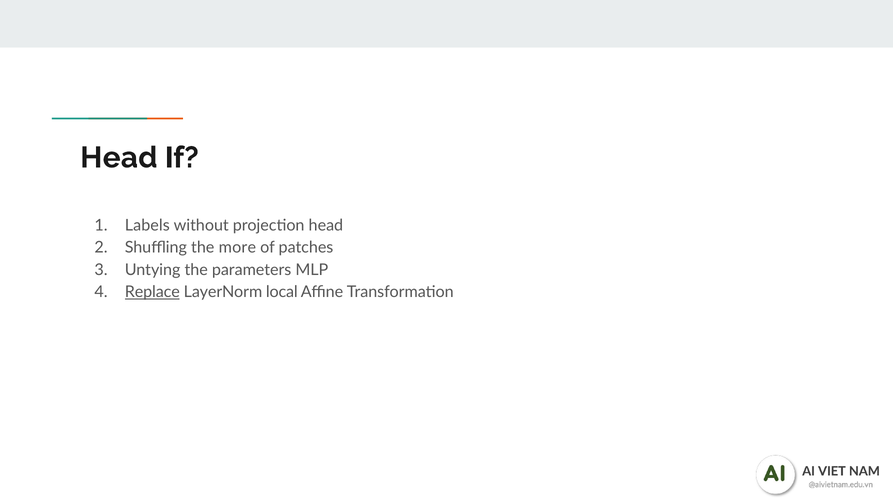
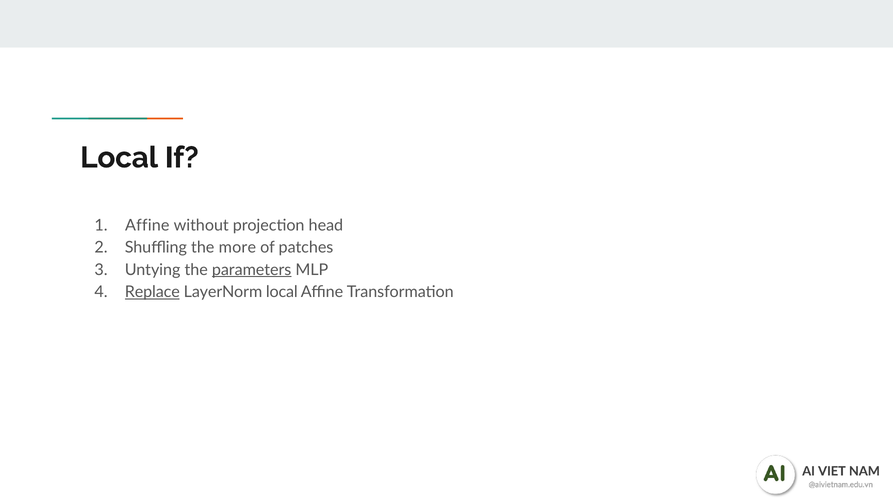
Head at (119, 158): Head -> Local
Labels at (147, 226): Labels -> Affine
parameters underline: none -> present
